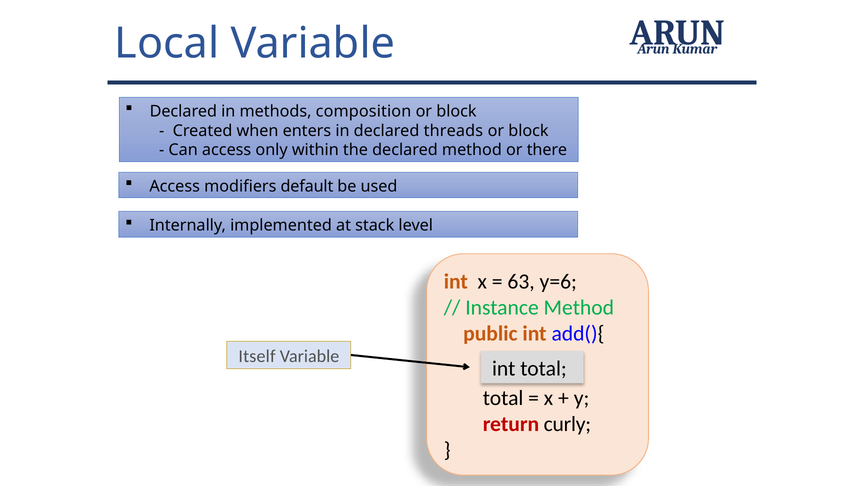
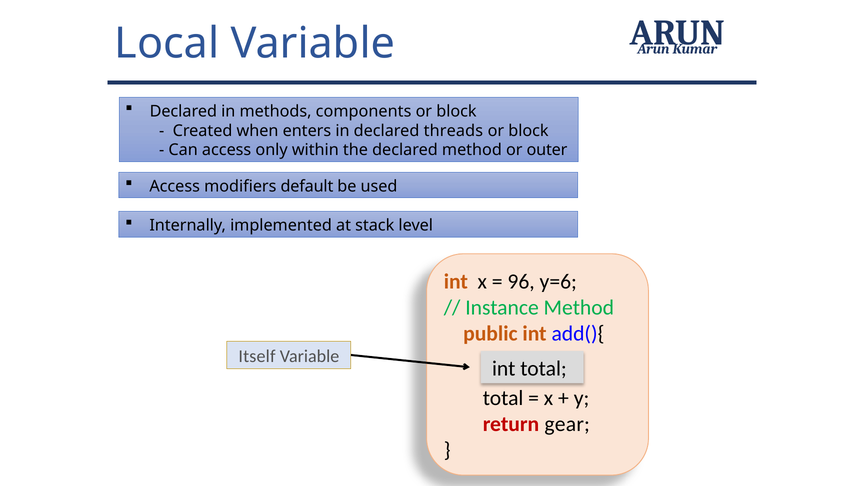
composition: composition -> components
there: there -> outer
63: 63 -> 96
curly: curly -> gear
